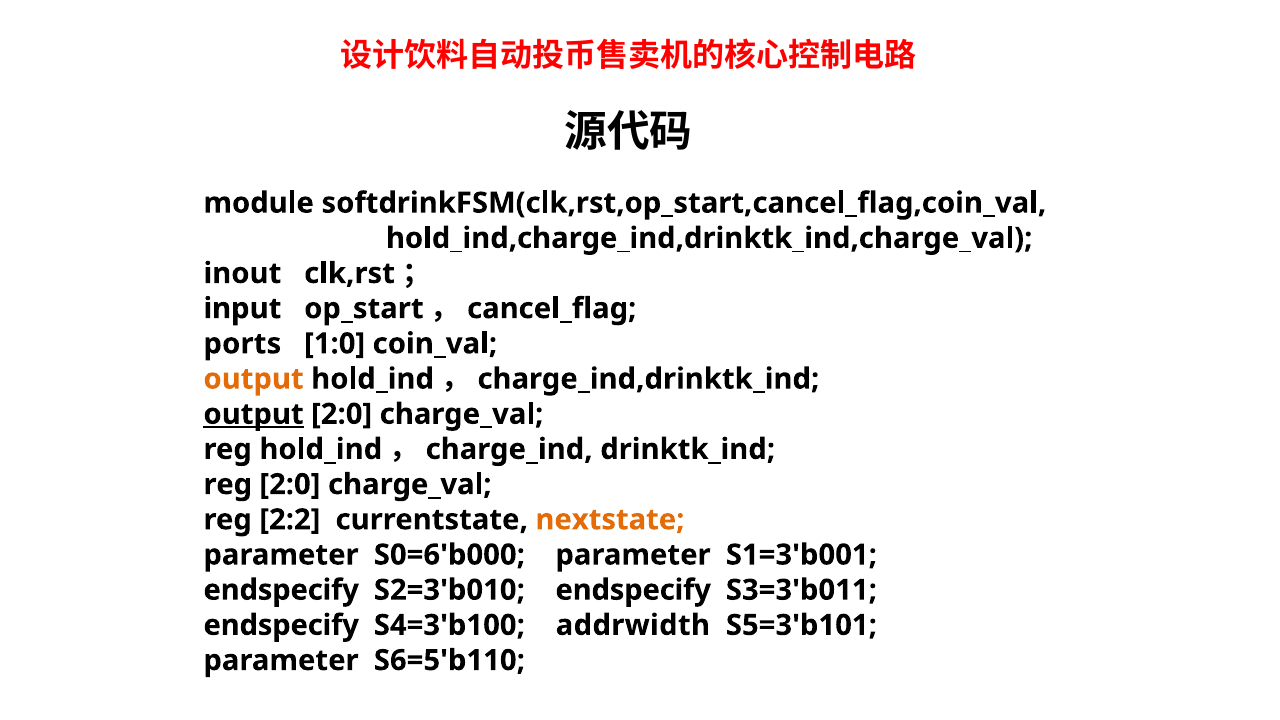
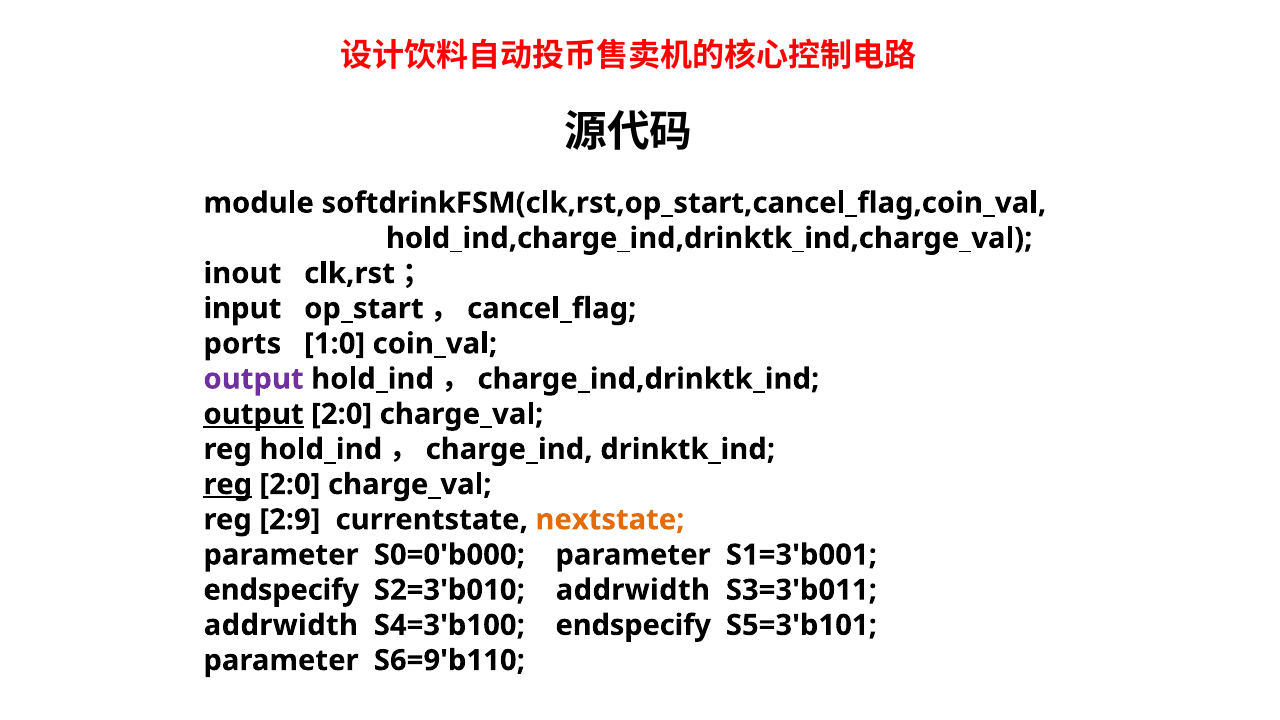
output at (254, 379) colour: orange -> purple
reg at (228, 484) underline: none -> present
2:2: 2:2 -> 2:9
S0=6'b000: S0=6'b000 -> S0=0'b000
S2=3'b010 endspecify: endspecify -> addrwidth
endspecify at (281, 625): endspecify -> addrwidth
S4=3'b100 addrwidth: addrwidth -> endspecify
S6=5'b110: S6=5'b110 -> S6=9'b110
